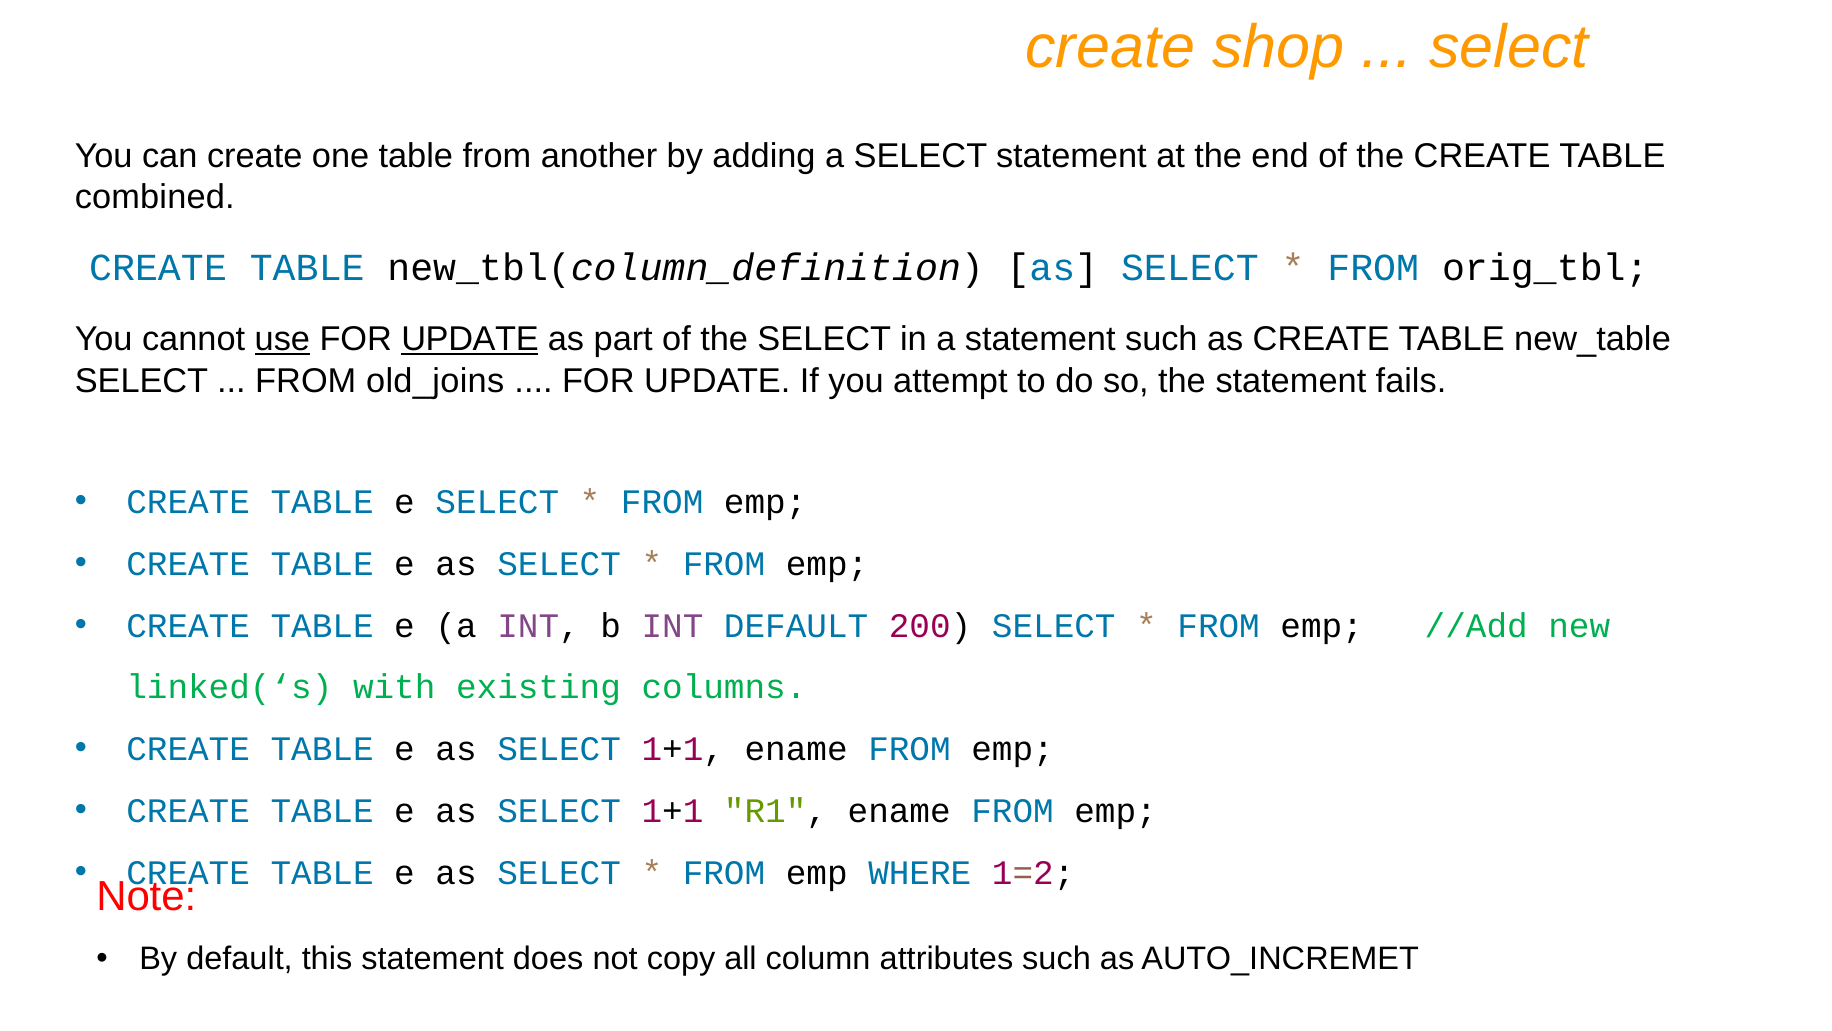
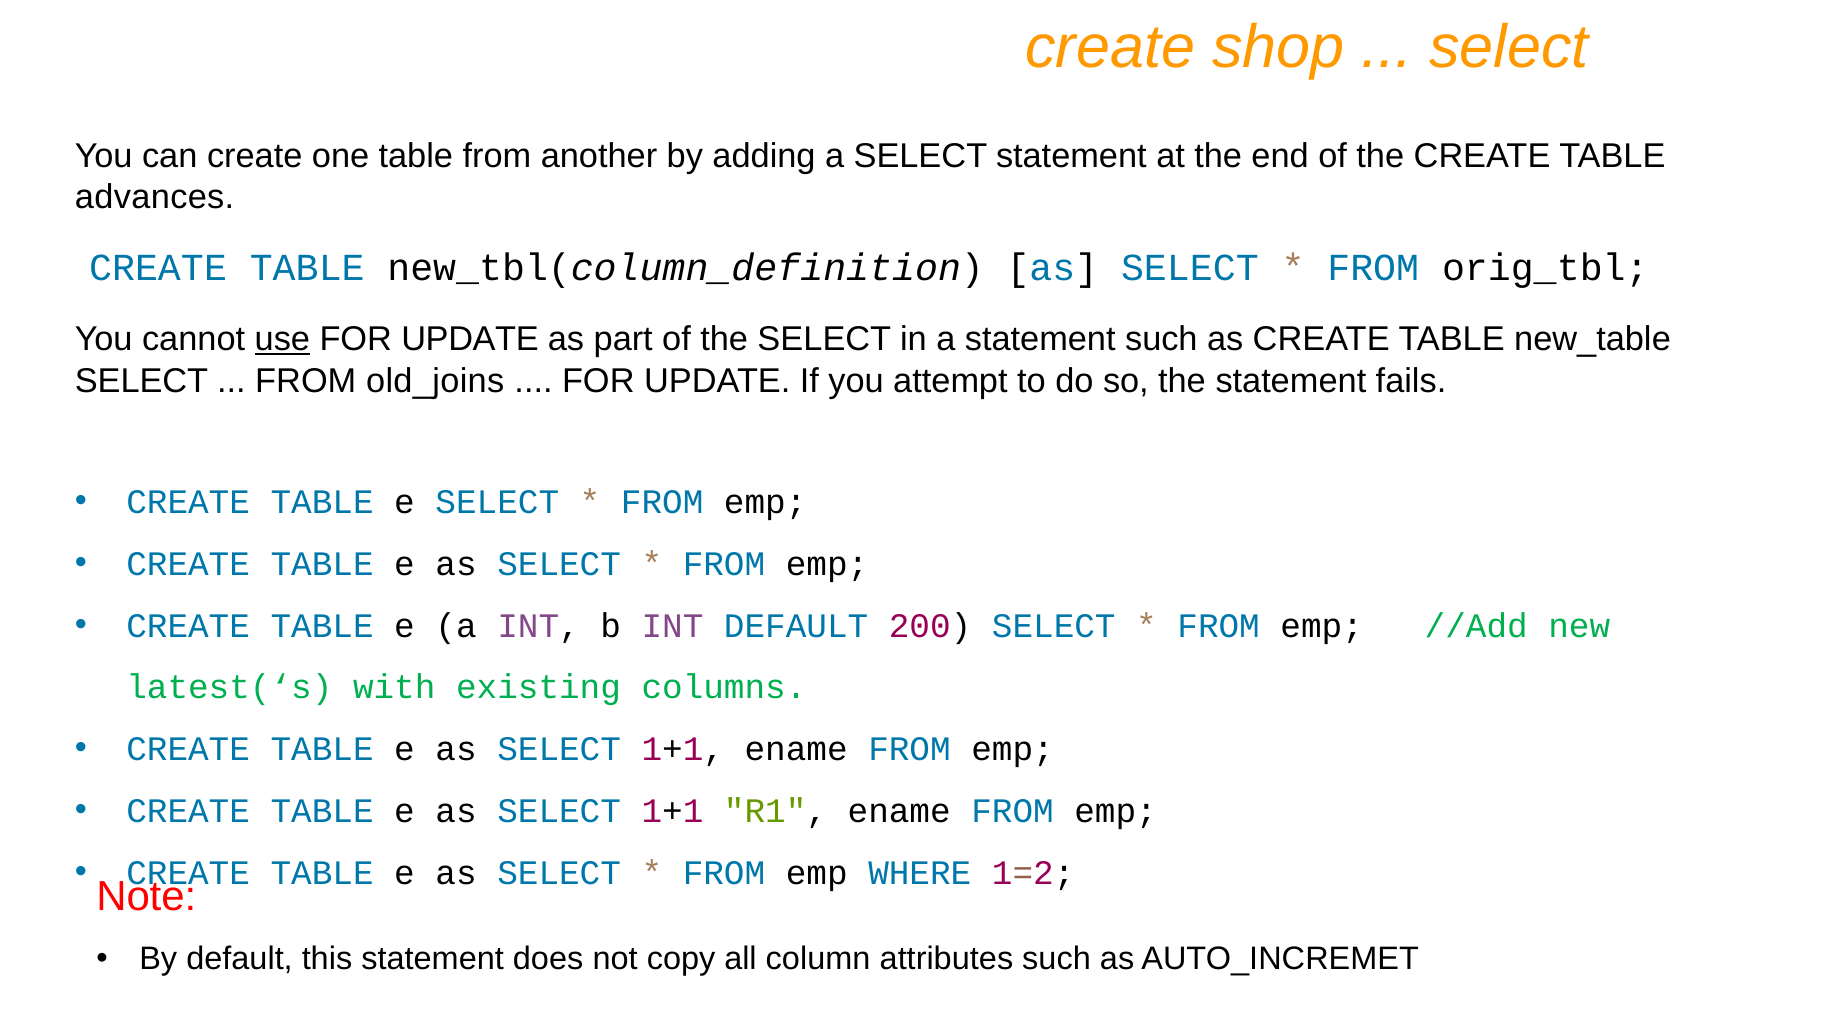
combined: combined -> advances
UPDATE at (470, 339) underline: present -> none
linked(‘s: linked(‘s -> latest(‘s
